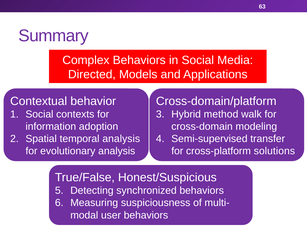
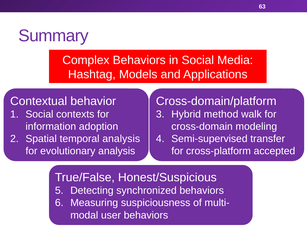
Directed: Directed -> Hashtag
solutions: solutions -> accepted
